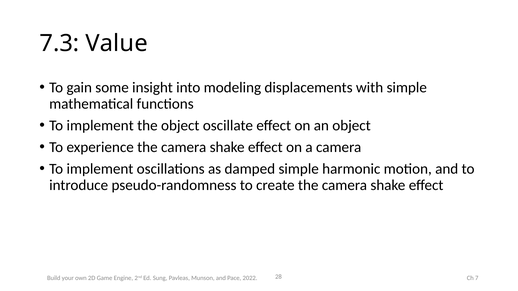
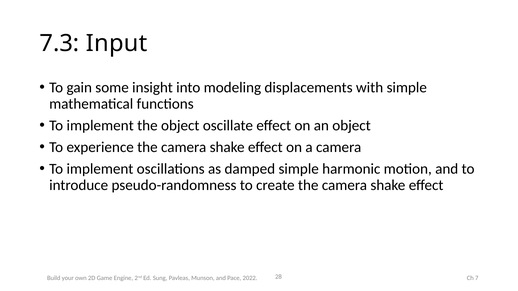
Value: Value -> Input
